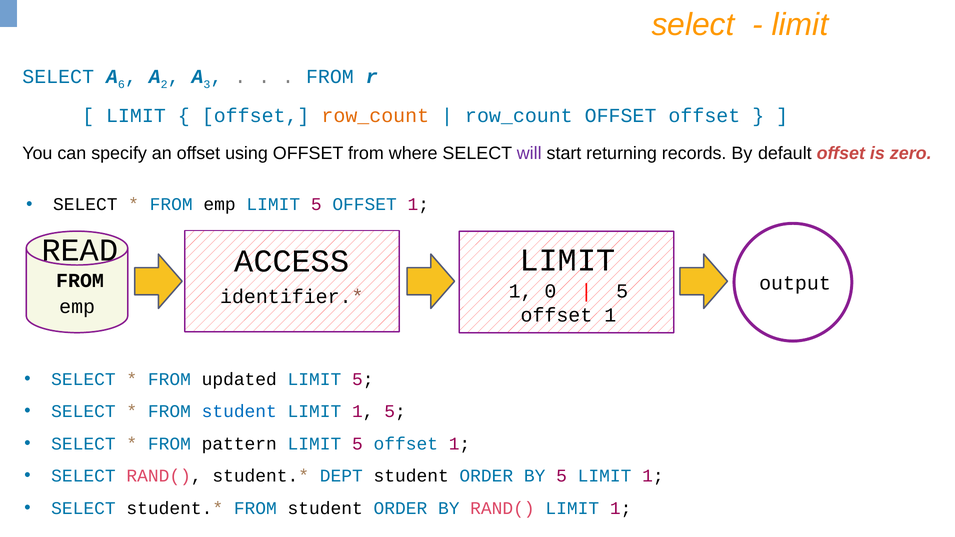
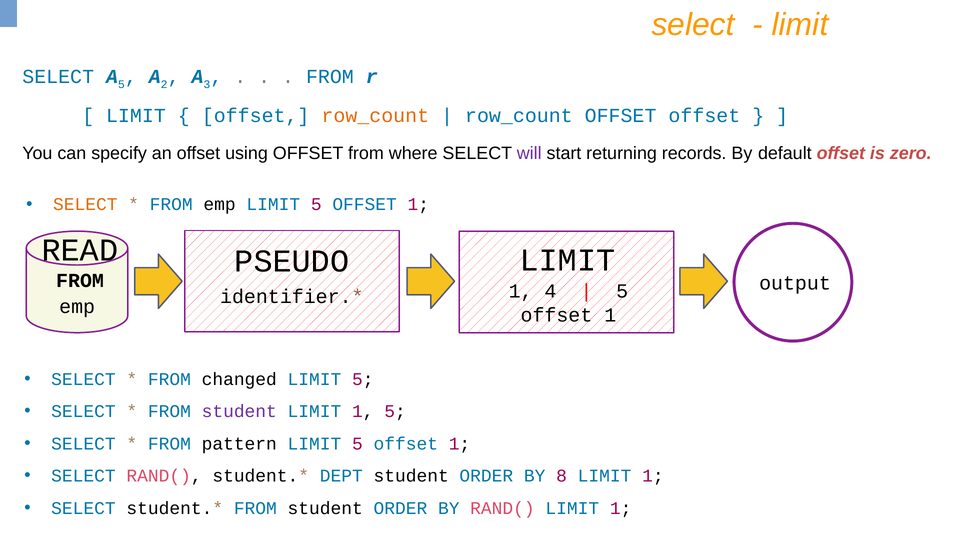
6 at (121, 84): 6 -> 5
SELECT at (85, 205) colour: black -> orange
ACCESS: ACCESS -> PSEUDO
0: 0 -> 4
updated: updated -> changed
student at (239, 412) colour: blue -> purple
BY 5: 5 -> 8
